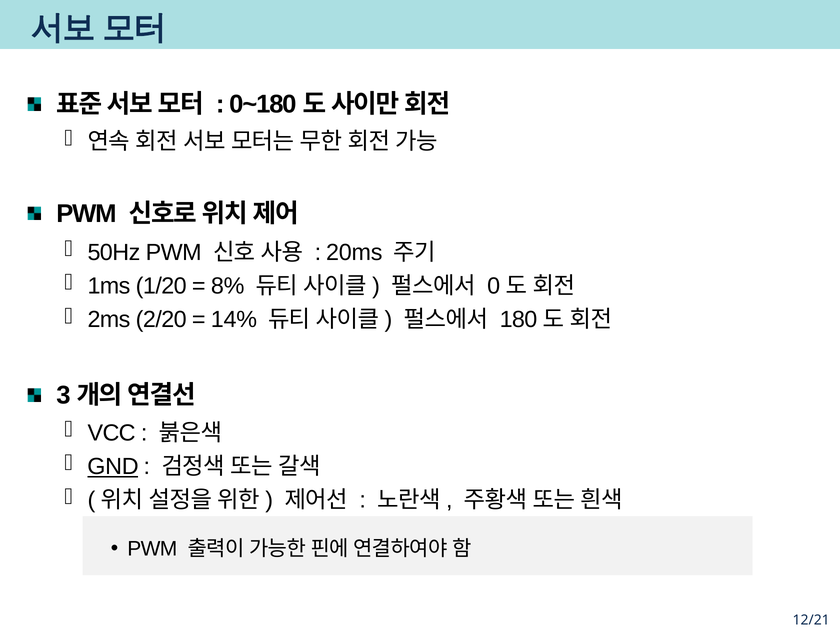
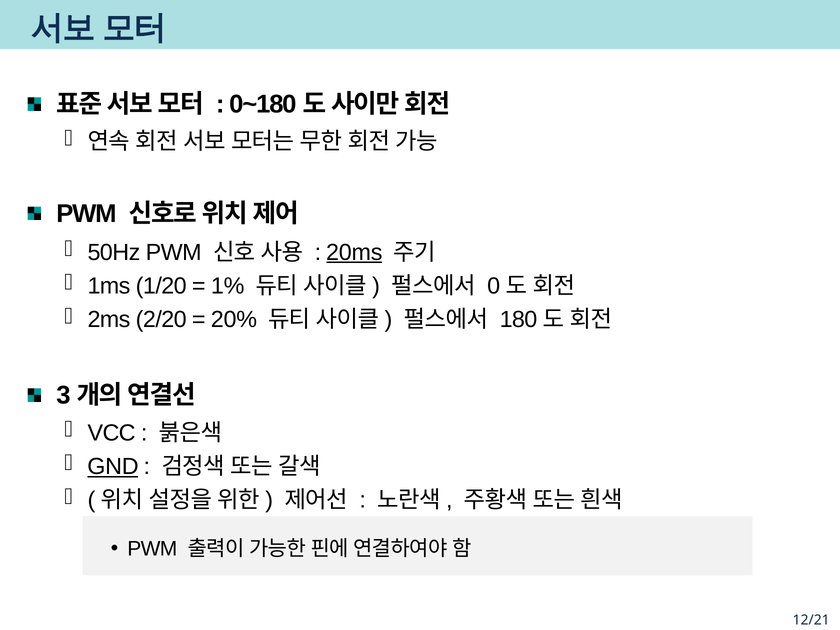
20ms underline: none -> present
8%: 8% -> 1%
14%: 14% -> 20%
